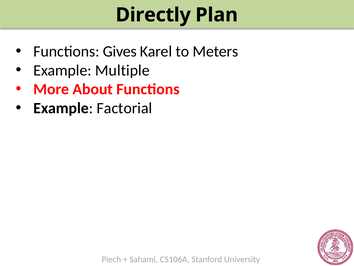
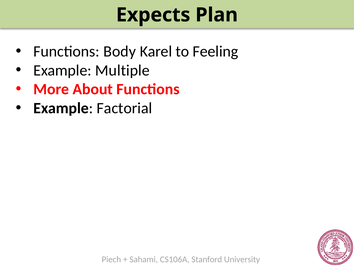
Directly: Directly -> Expects
Gives: Gives -> Body
Meters: Meters -> Feeling
